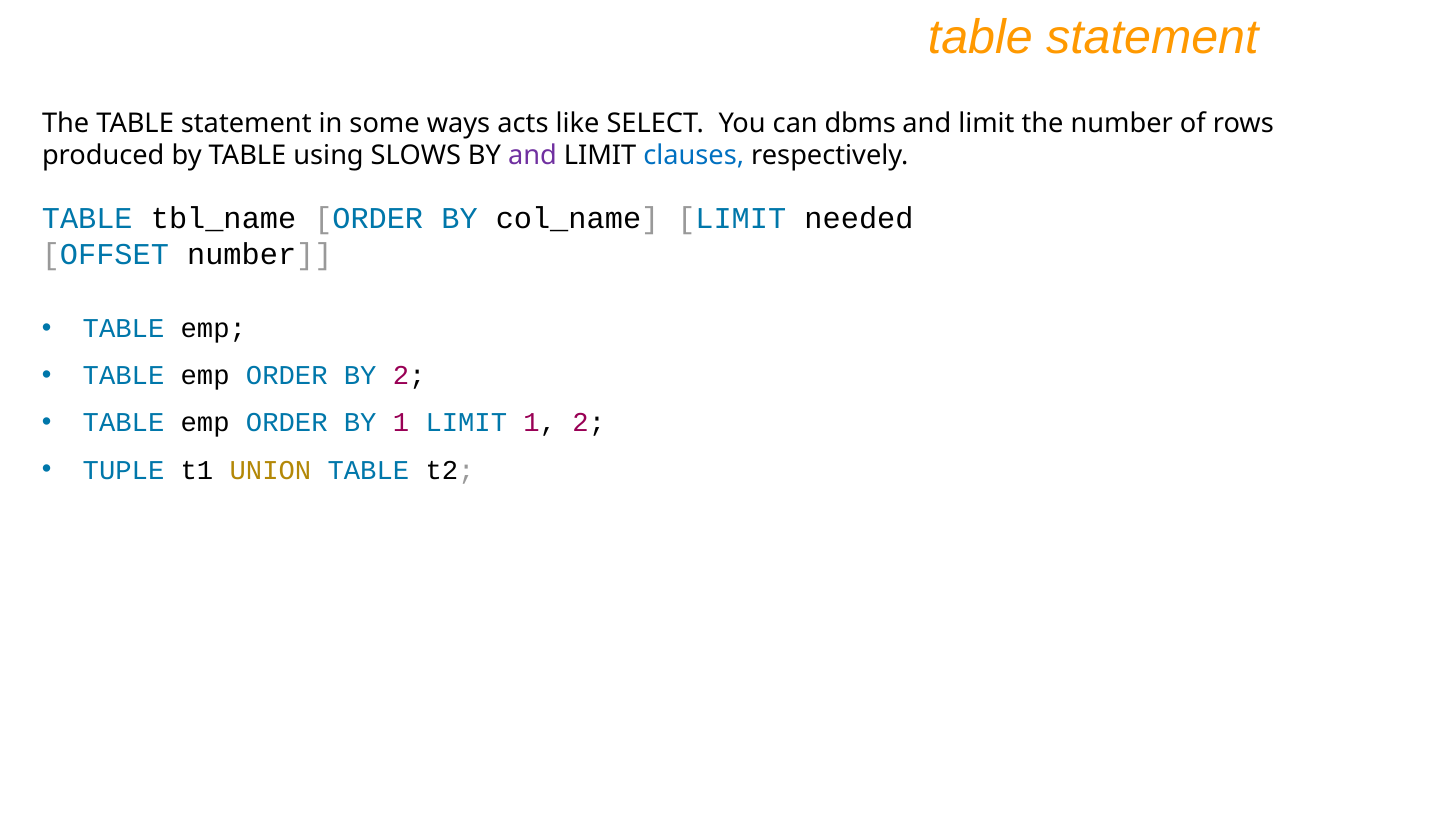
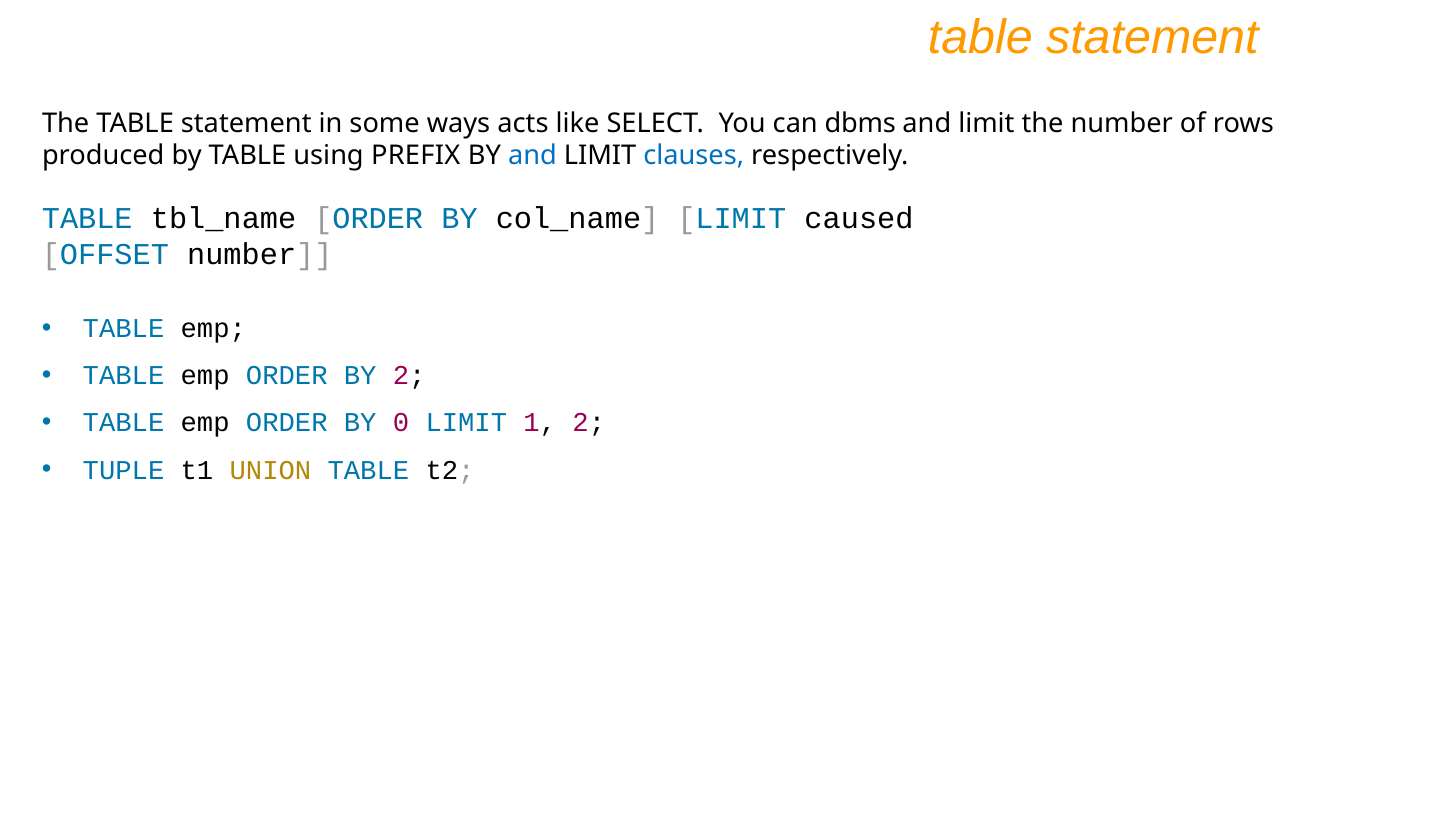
SLOWS: SLOWS -> PREFIX
and at (532, 156) colour: purple -> blue
needed: needed -> caused
BY 1: 1 -> 0
